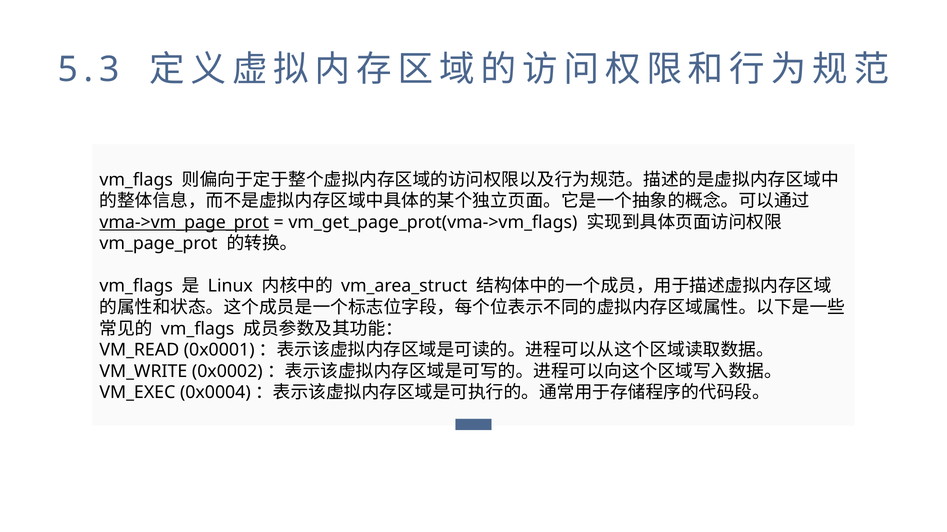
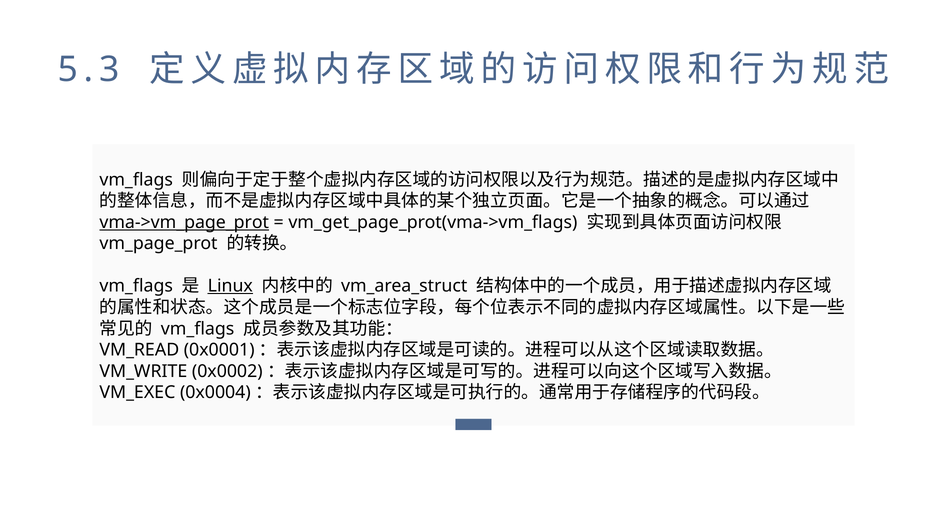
Linux underline: none -> present
